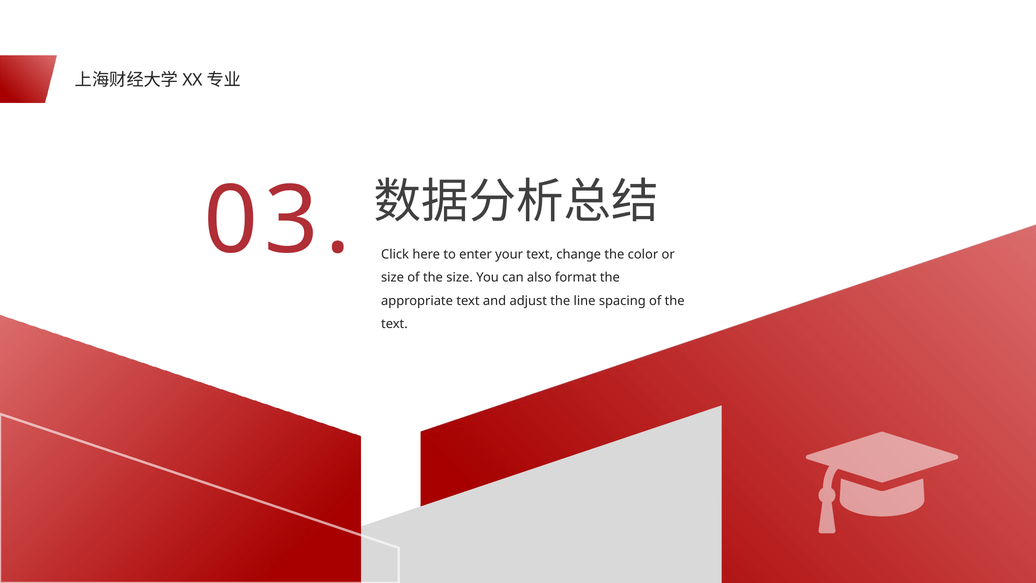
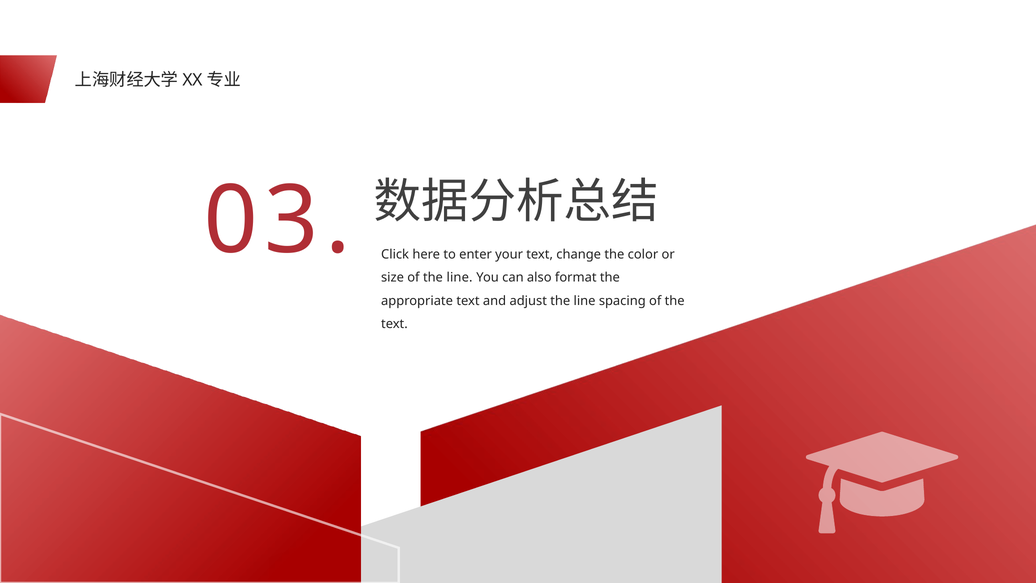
of the size: size -> line
